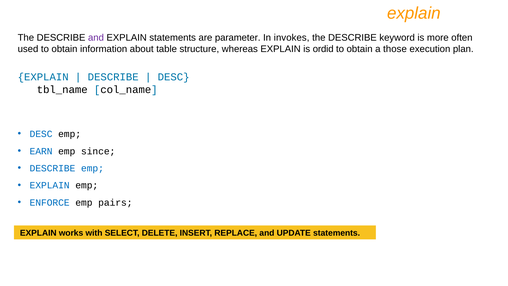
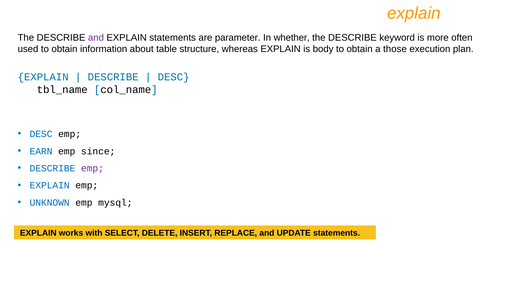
invokes: invokes -> whether
ordid: ordid -> body
emp at (92, 168) colour: blue -> purple
ENFORCE: ENFORCE -> UNKNOWN
pairs: pairs -> mysql
